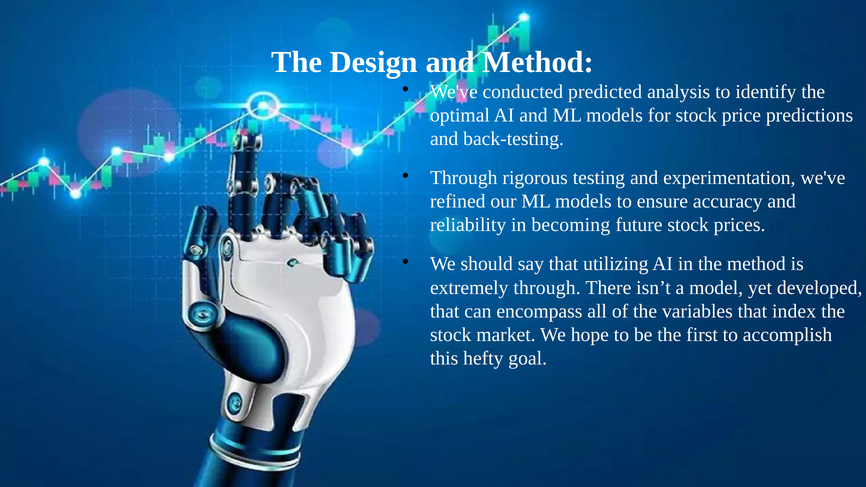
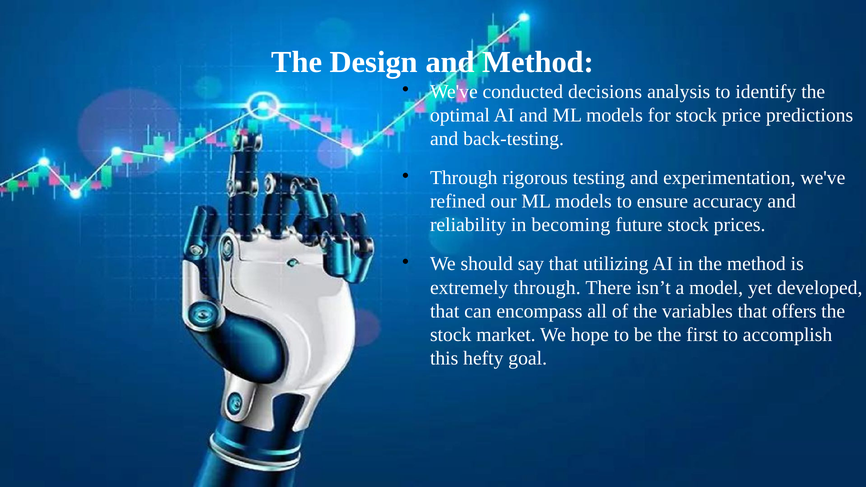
predicted: predicted -> decisions
index: index -> offers
